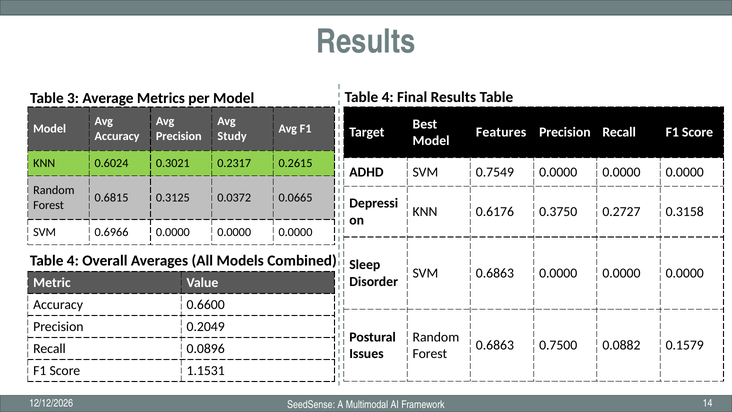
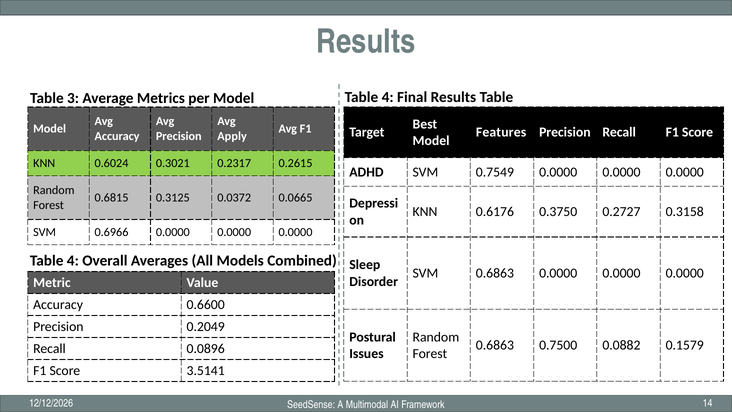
Study: Study -> Apply
1.1531: 1.1531 -> 3.5141
